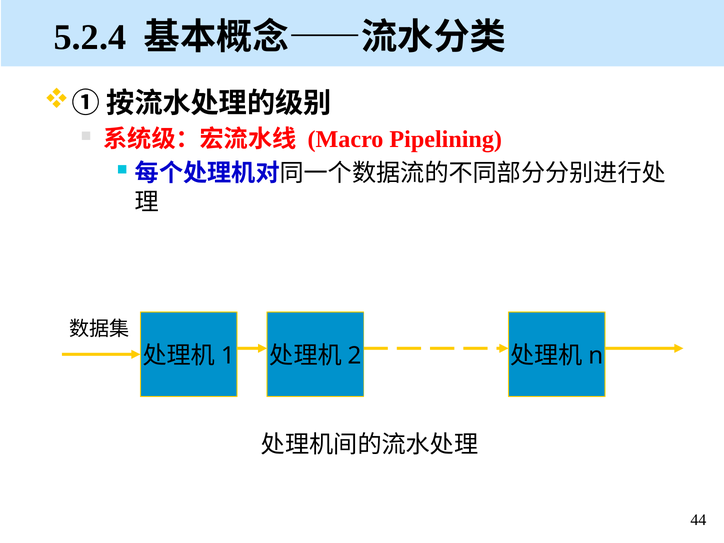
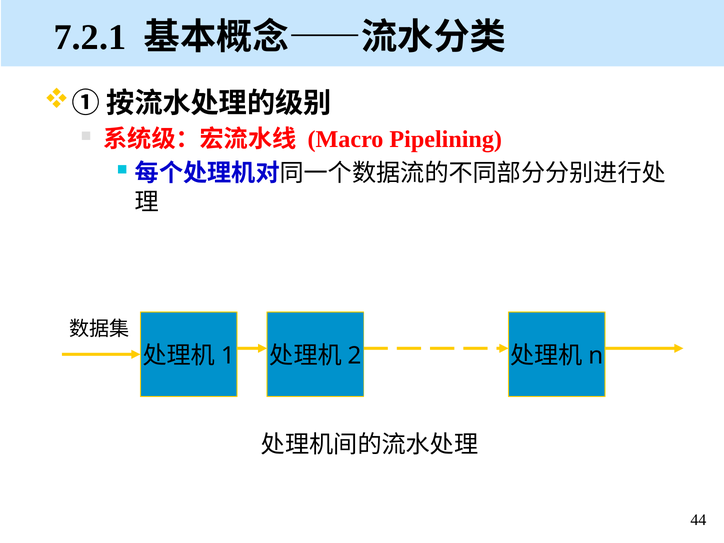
5.2.4: 5.2.4 -> 7.2.1
